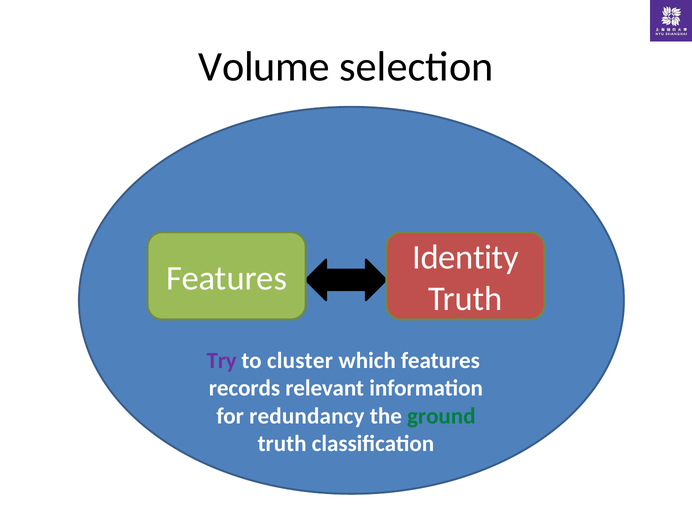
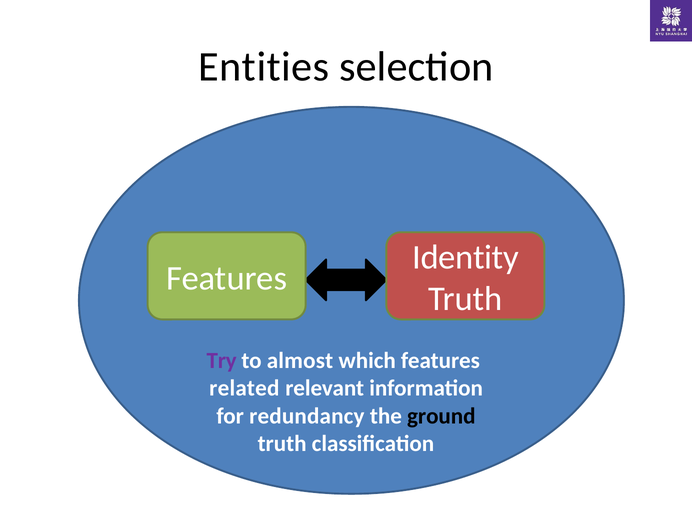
Volume: Volume -> Entities
cluster: cluster -> almost
records: records -> related
ground colour: green -> black
